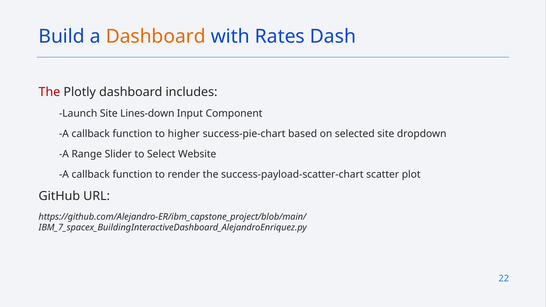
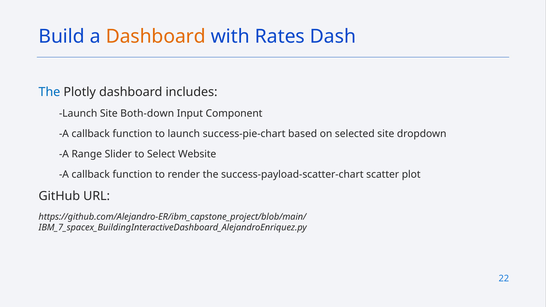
The at (49, 92) colour: red -> blue
Lines-down: Lines-down -> Both-down
to higher: higher -> launch
